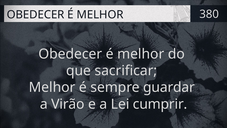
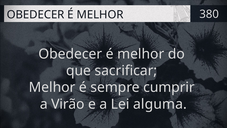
guardar: guardar -> cumprir
cumprir: cumprir -> alguma
